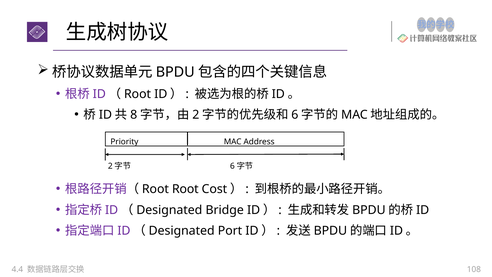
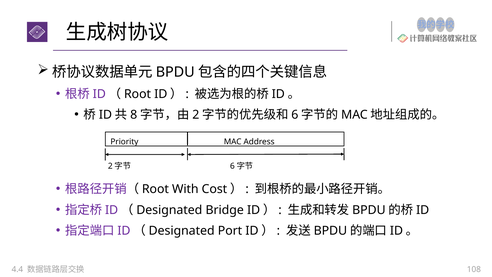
Root at (185, 189): Root -> With
